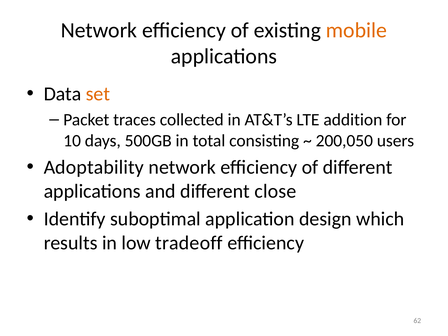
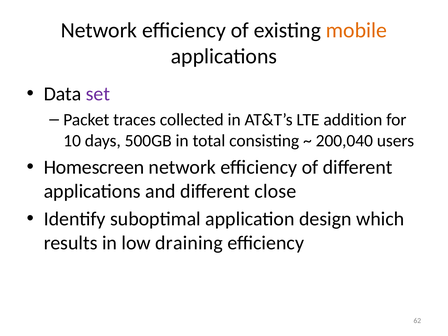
set colour: orange -> purple
200,050: 200,050 -> 200,040
Adoptability: Adoptability -> Homescreen
tradeoff: tradeoff -> draining
